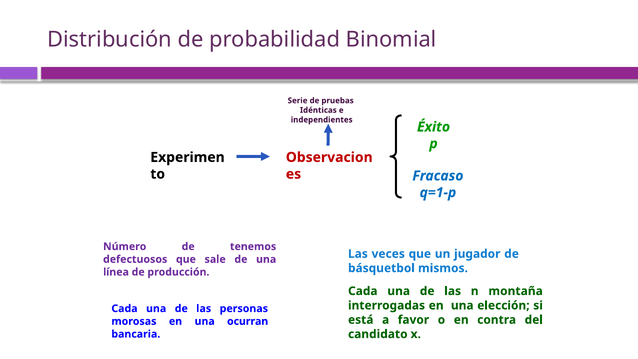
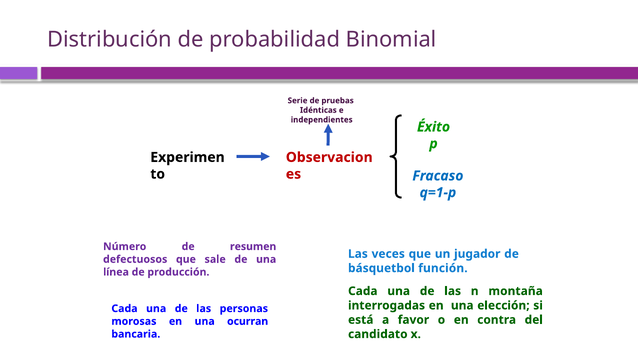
tenemos: tenemos -> resumen
mismos: mismos -> función
